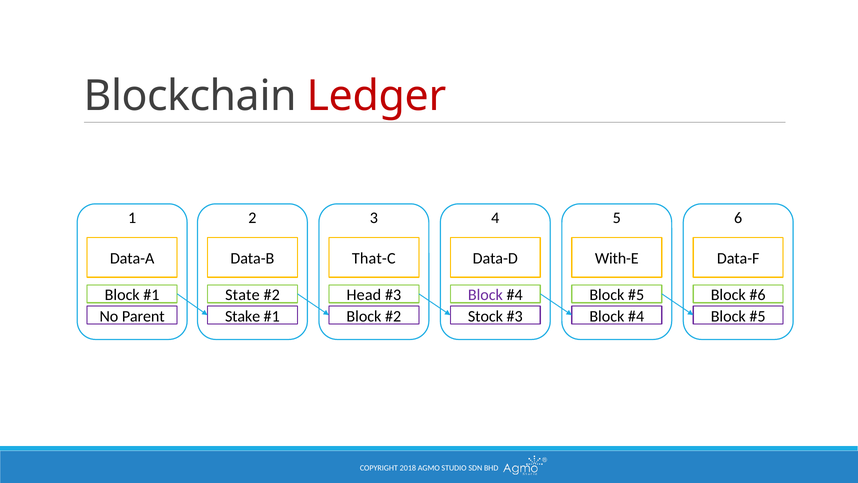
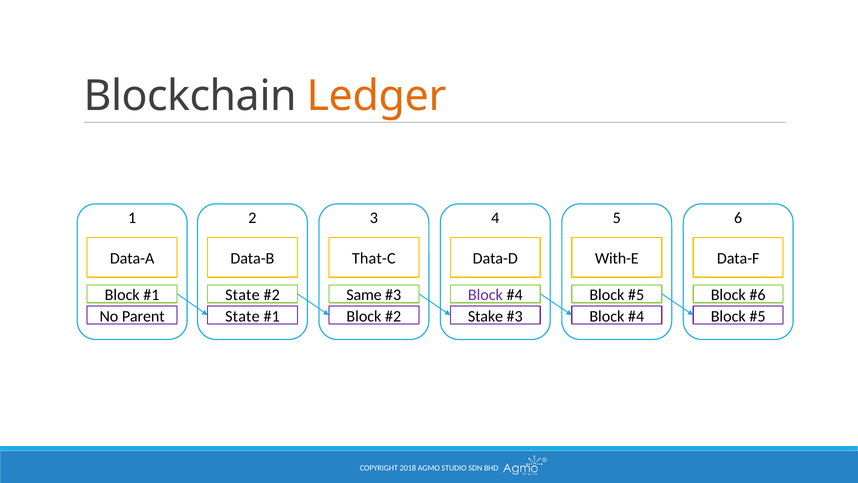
Ledger colour: red -> orange
Head: Head -> Same
Stake at (243, 316): Stake -> State
Stock: Stock -> Stake
